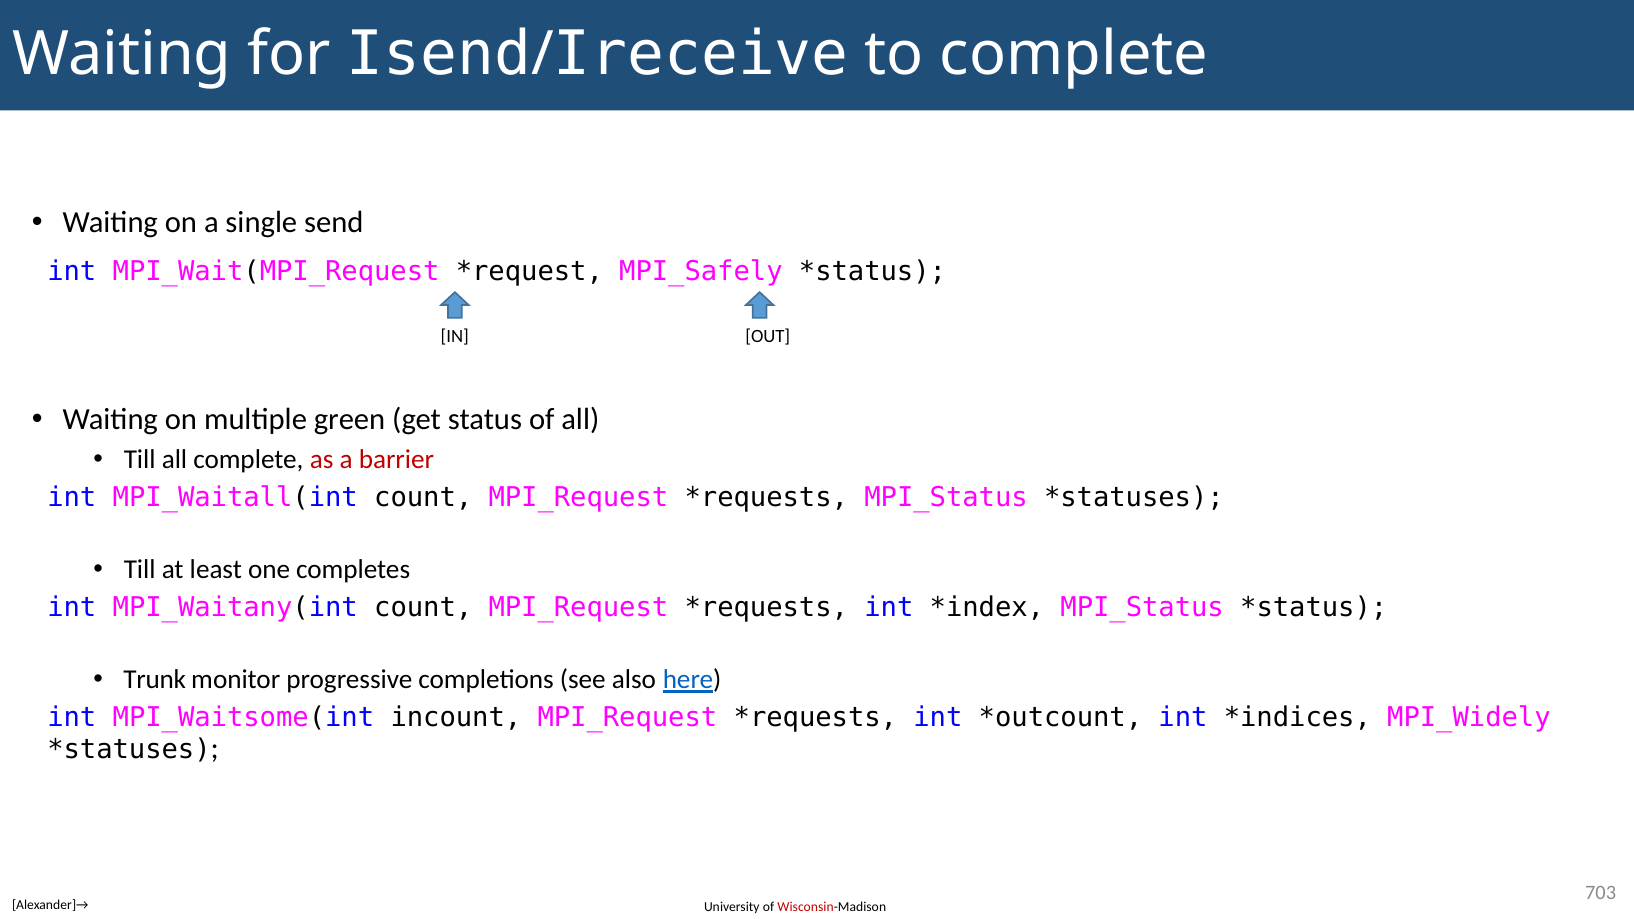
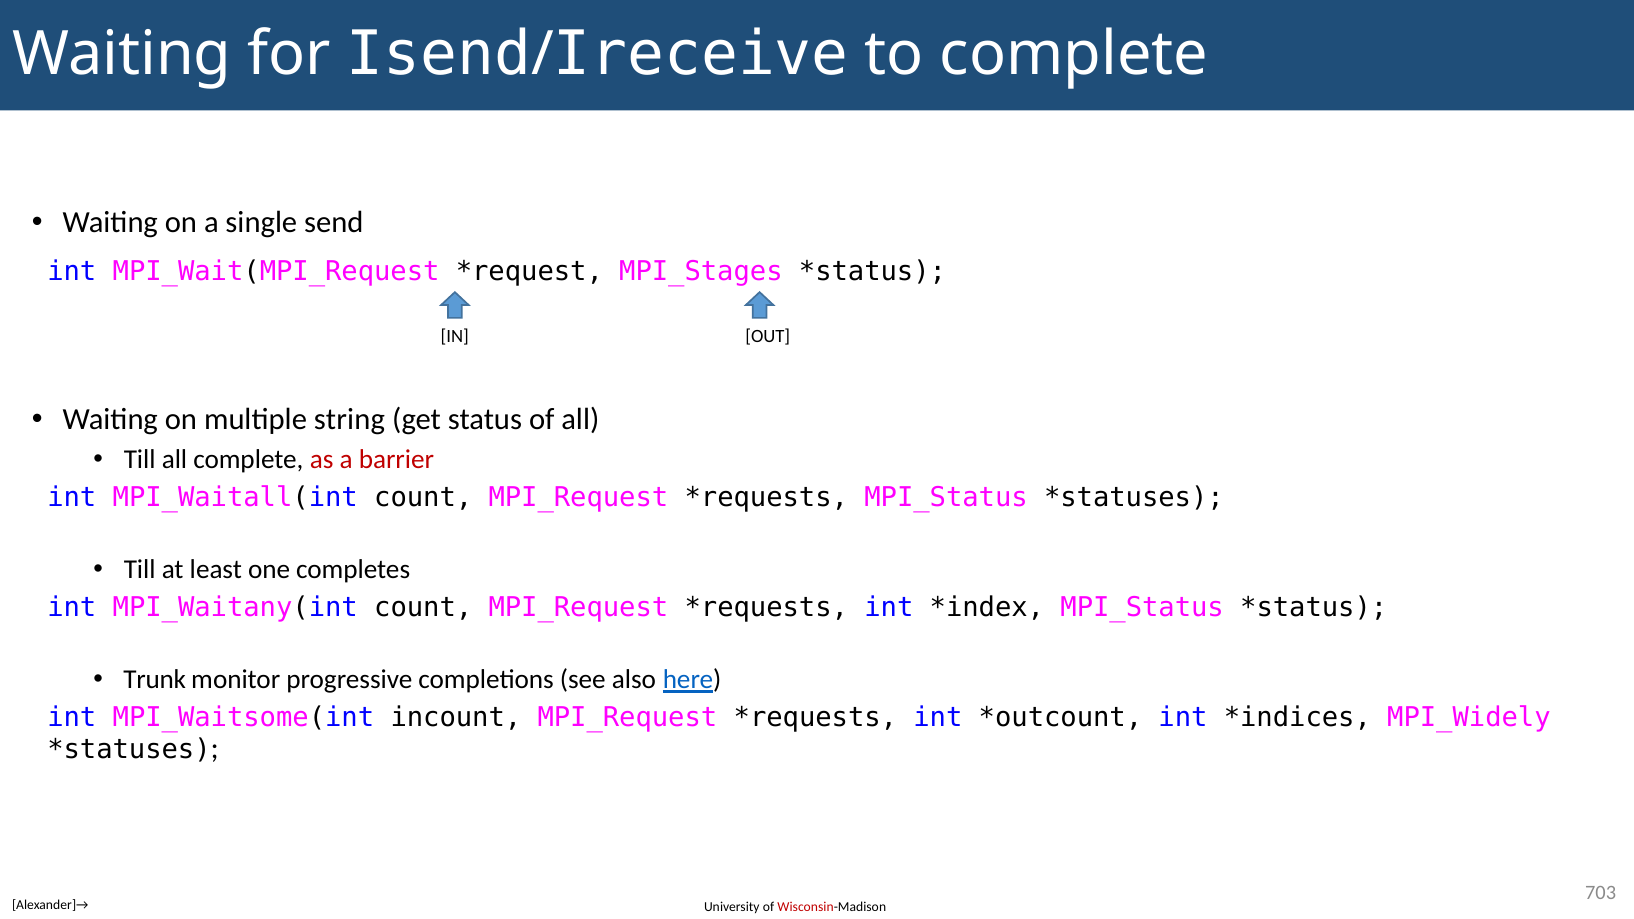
MPI_Safely: MPI_Safely -> MPI_Stages
green: green -> string
